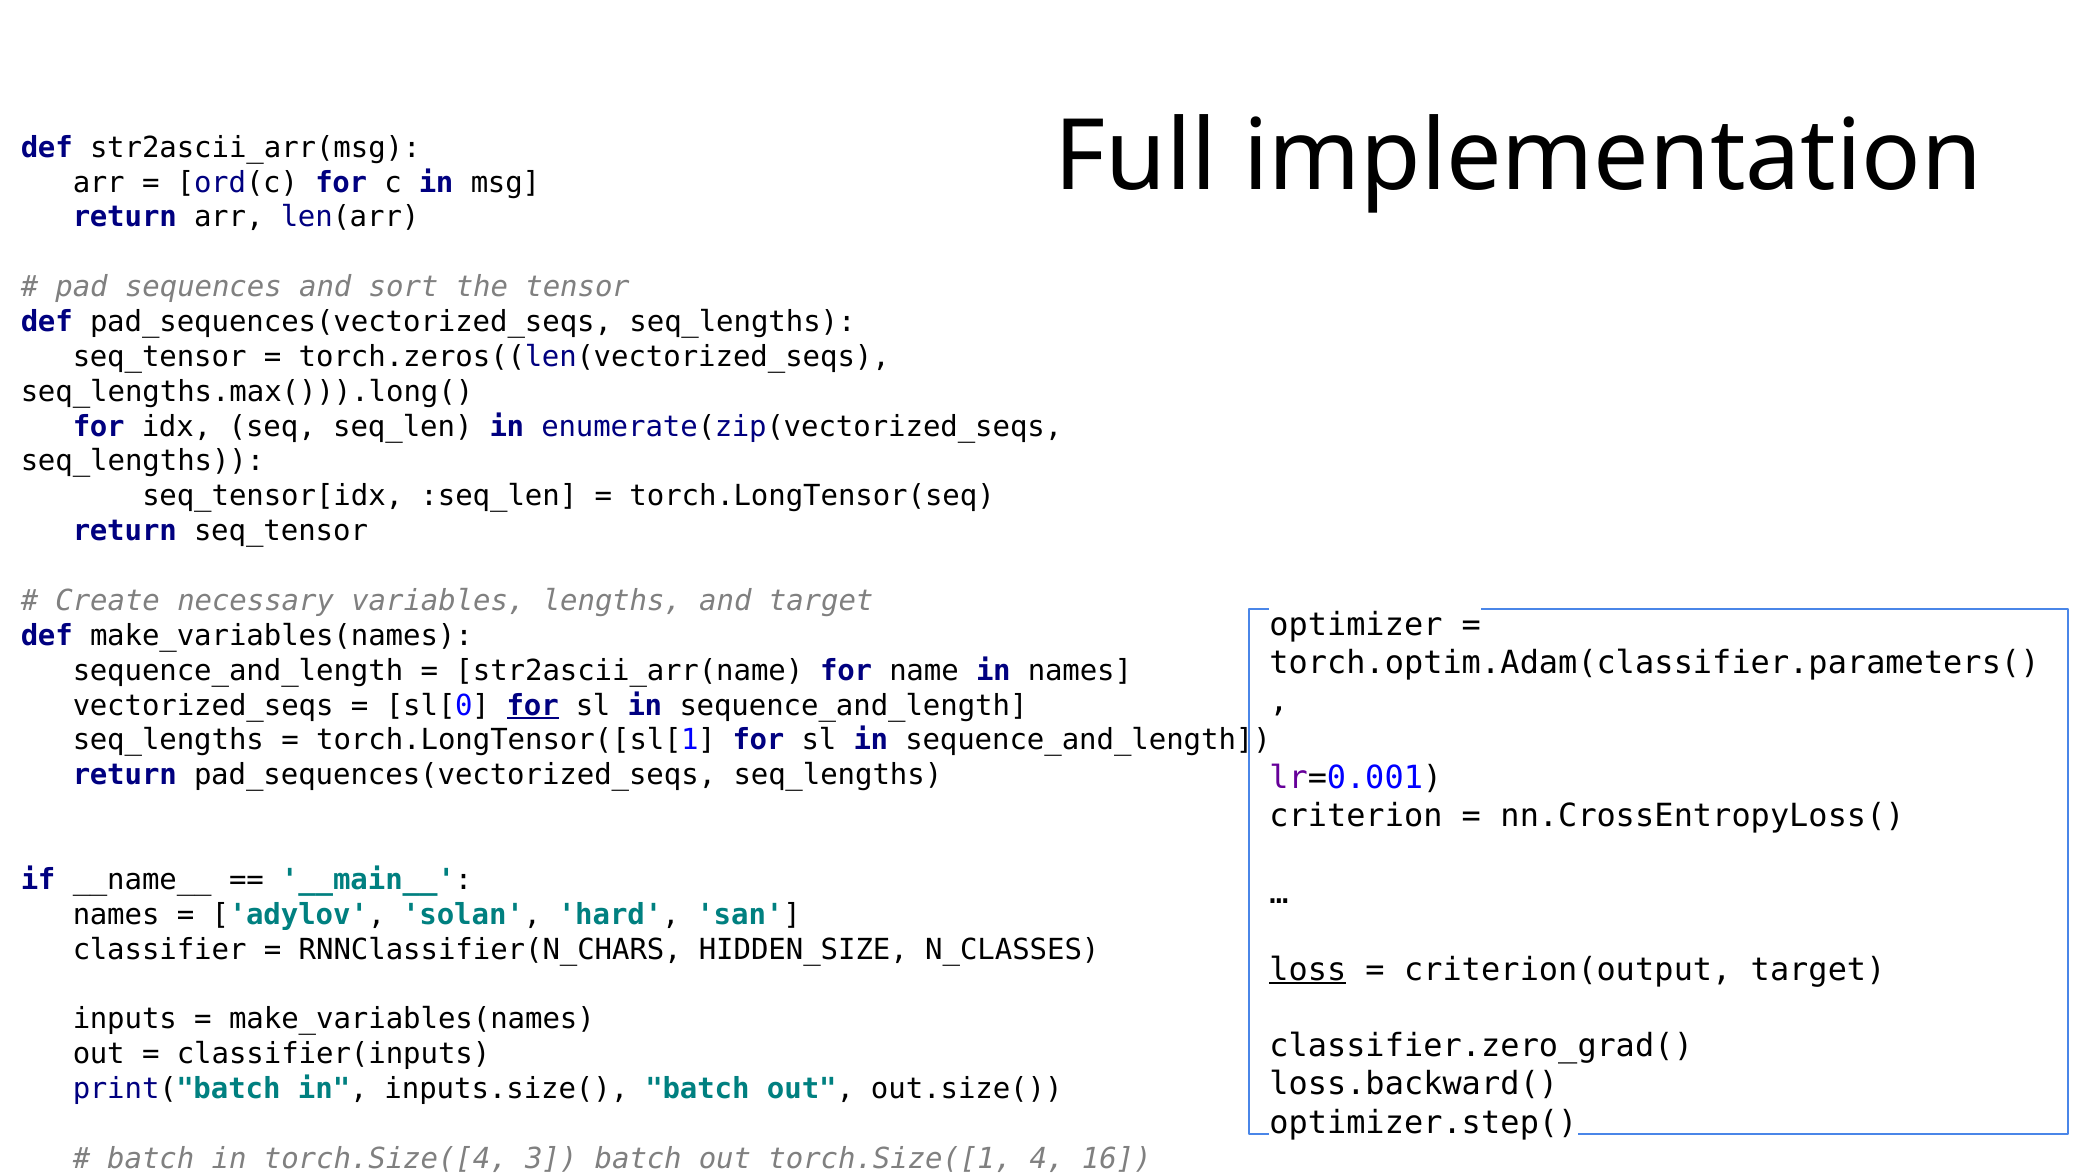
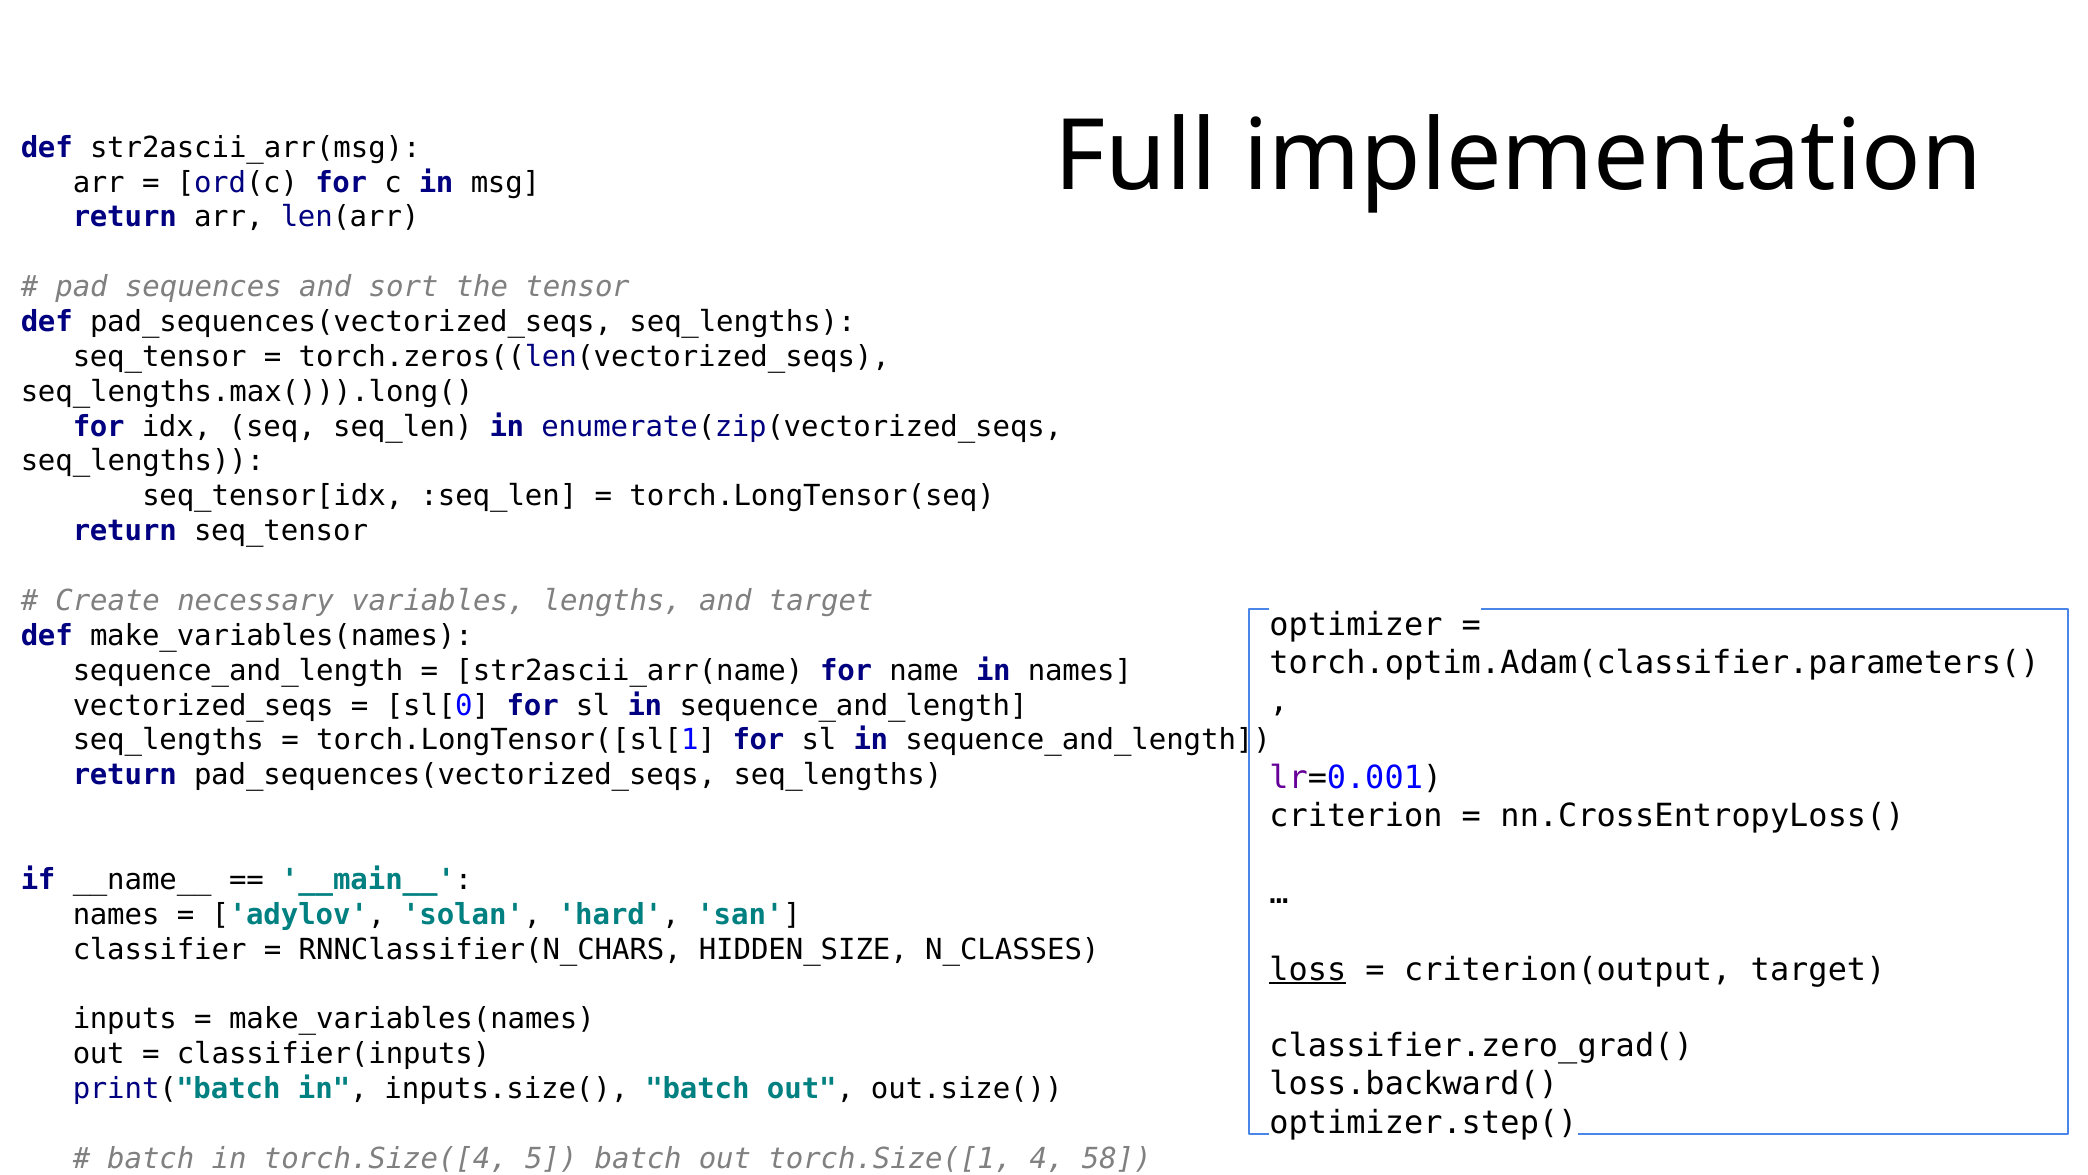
for at (533, 705) underline: present -> none
3: 3 -> 5
16: 16 -> 58
